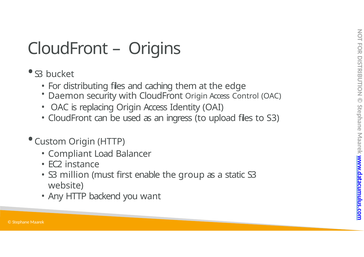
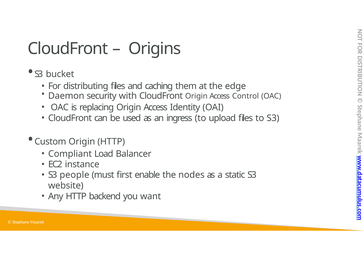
million: million -> people
group: group -> nodes
